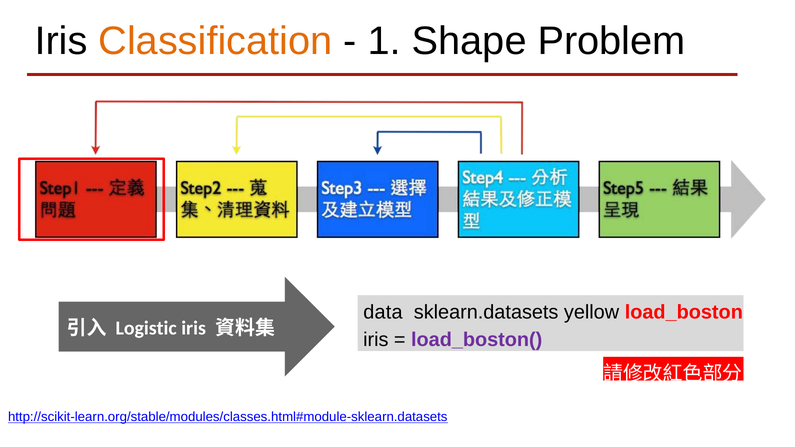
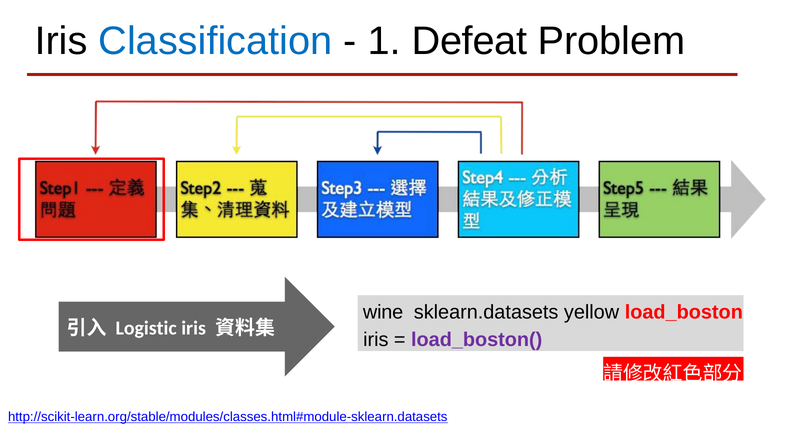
Classification colour: orange -> blue
Shape: Shape -> Defeat
data: data -> wine
